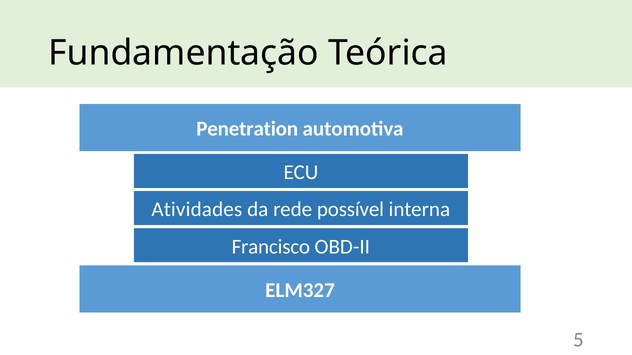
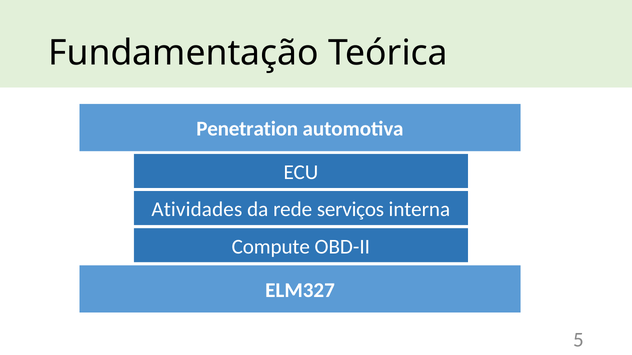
possível: possível -> serviços
Francisco: Francisco -> Compute
